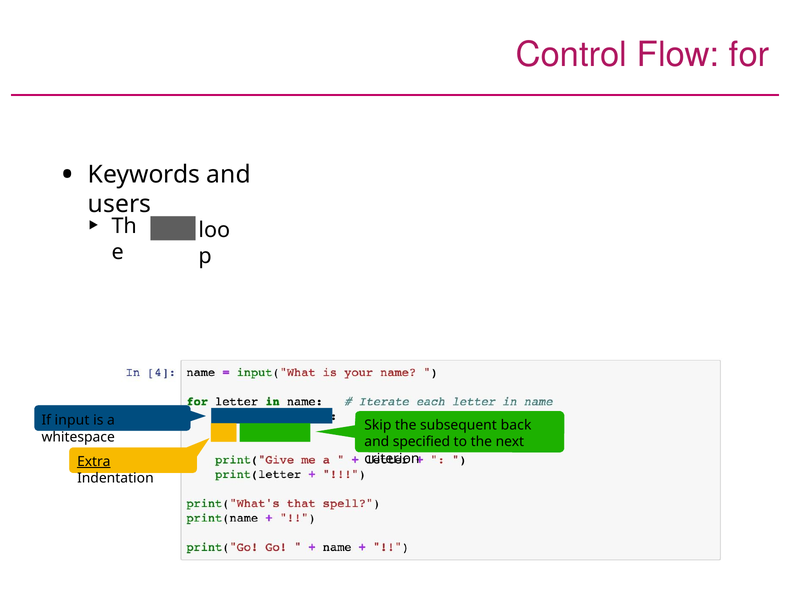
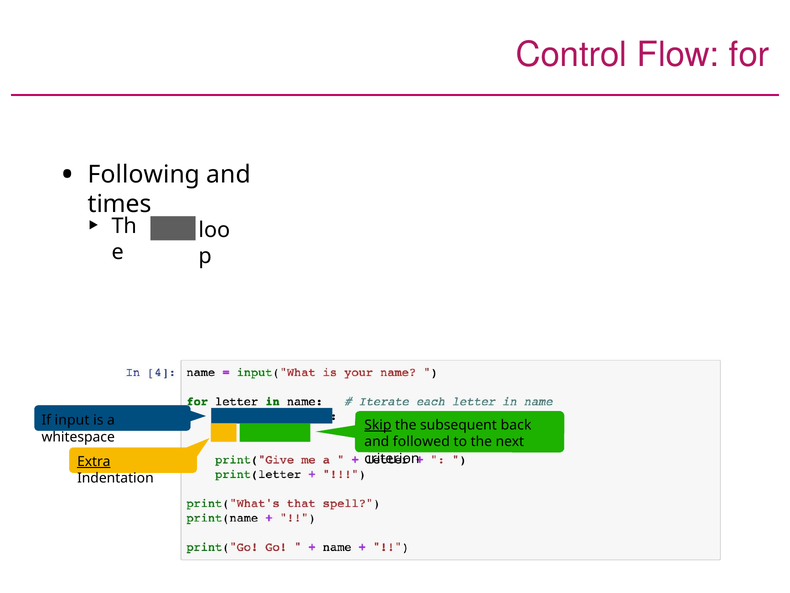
Keywords: Keywords -> Following
users: users -> times
Skip underline: none -> present
specified: specified -> followed
